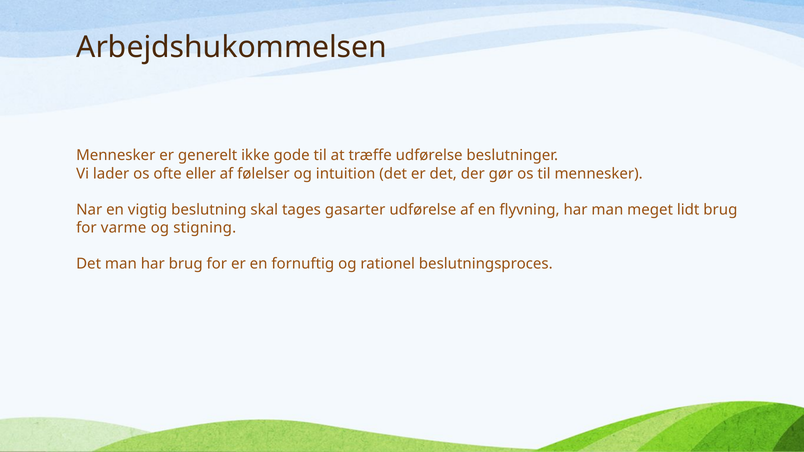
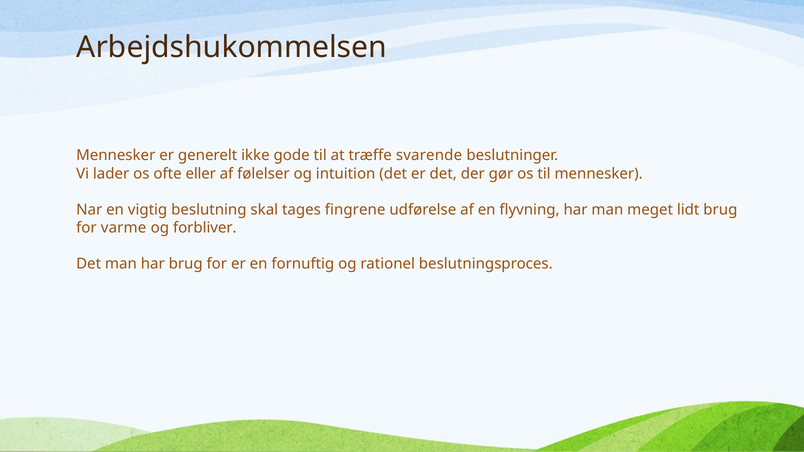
træffe udførelse: udførelse -> svarende
gasarter: gasarter -> fingrene
stigning: stigning -> forbliver
